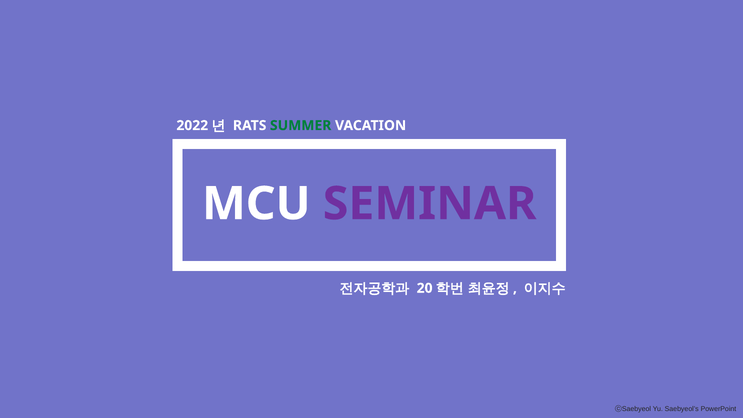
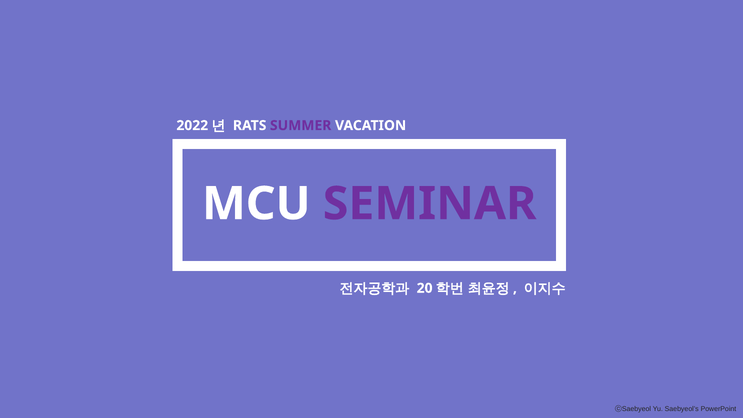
SUMMER colour: green -> purple
